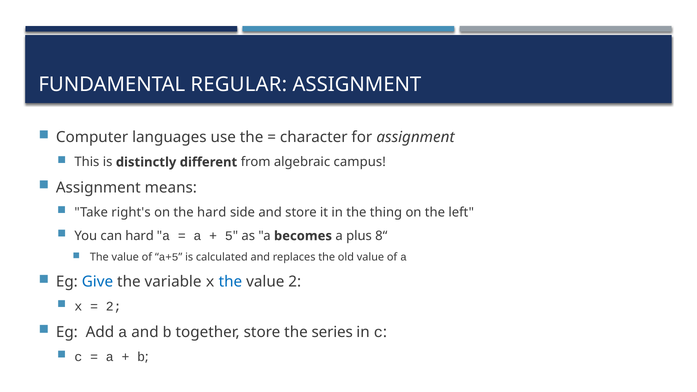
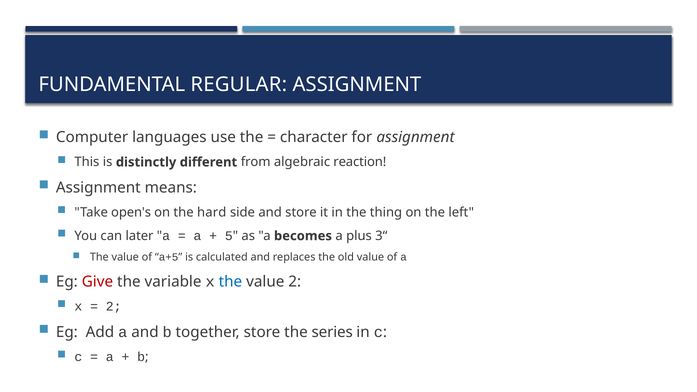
campus: campus -> reaction
right's: right's -> open's
can hard: hard -> later
8“: 8“ -> 3“
Give colour: blue -> red
